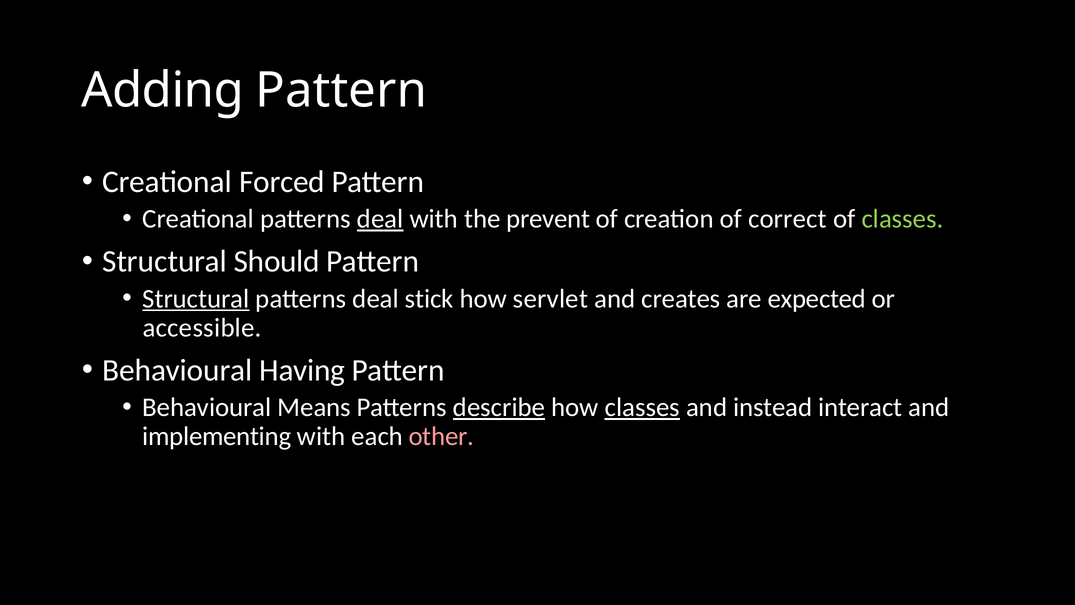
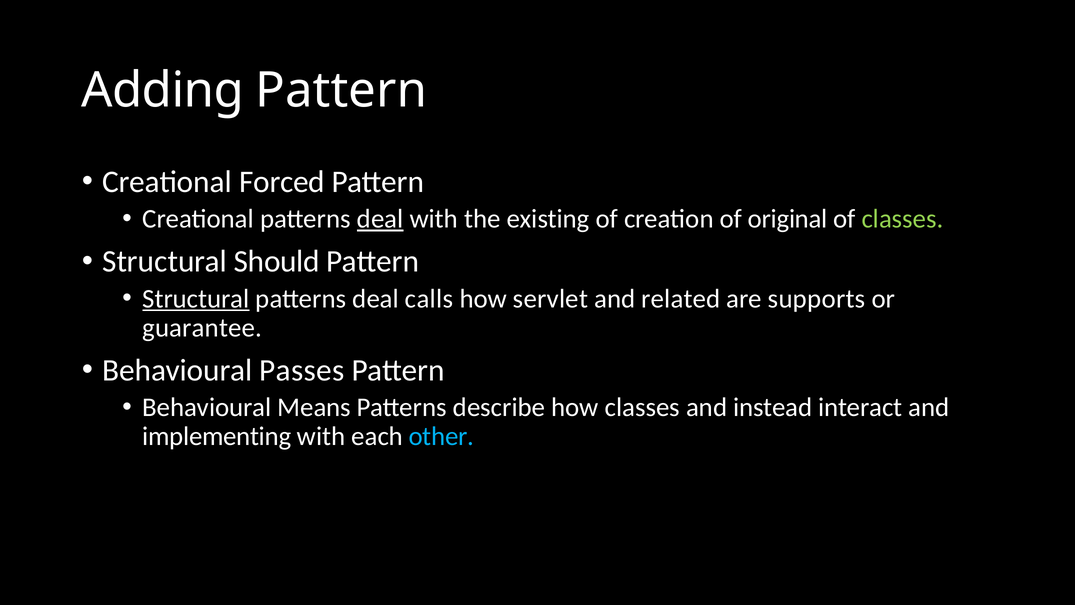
prevent: prevent -> existing
correct: correct -> original
stick: stick -> calls
creates: creates -> related
expected: expected -> supports
accessible: accessible -> guarantee
Having: Having -> Passes
describe underline: present -> none
classes at (642, 407) underline: present -> none
other colour: pink -> light blue
